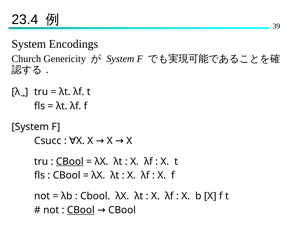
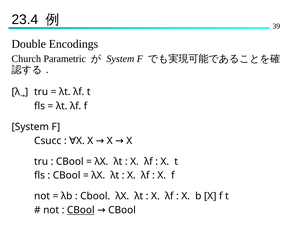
System at (29, 44): System -> Double
Genericity: Genericity -> Parametric
CBool at (70, 161) underline: present -> none
